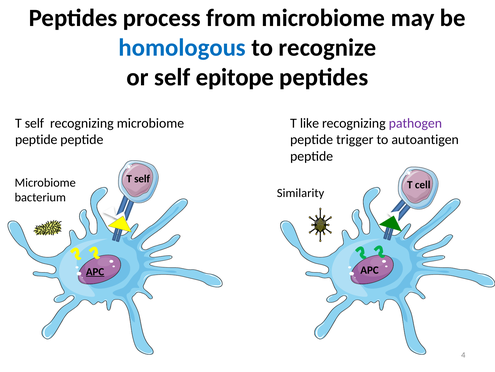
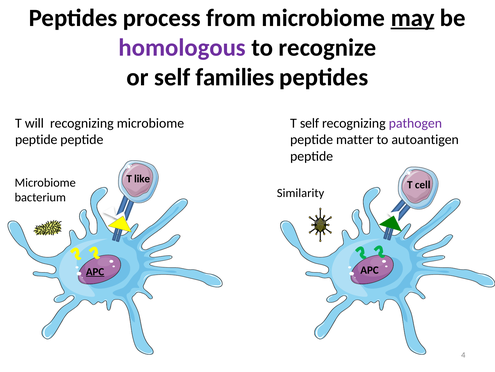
may underline: none -> present
homologous colour: blue -> purple
epitope: epitope -> families
self at (34, 123): self -> will
T like: like -> self
trigger: trigger -> matter
self at (142, 178): self -> like
